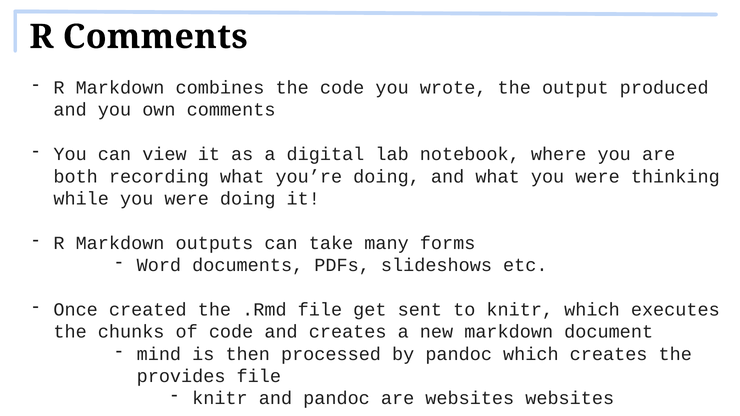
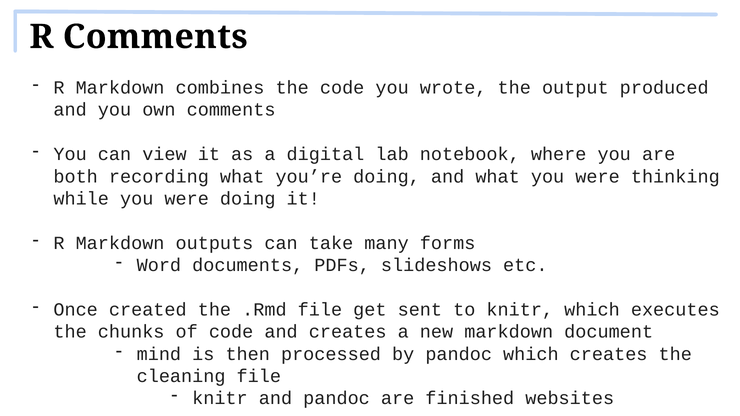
provides: provides -> cleaning
are websites: websites -> finished
